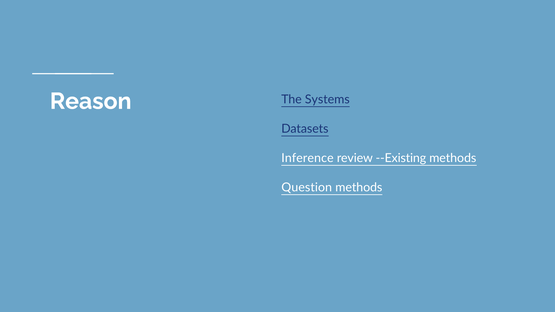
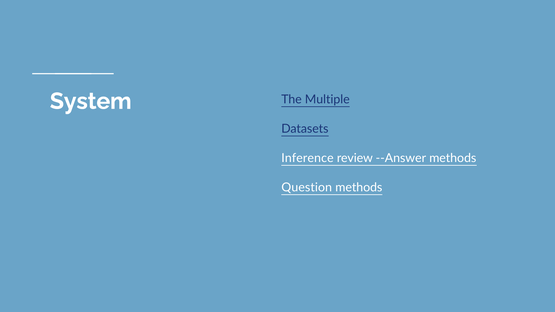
Reason: Reason -> System
Systems: Systems -> Multiple
--Existing: --Existing -> --Answer
